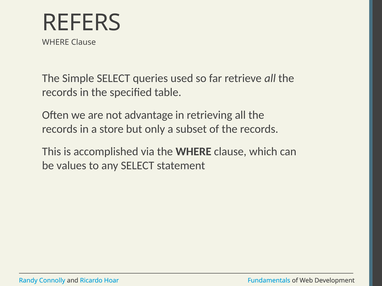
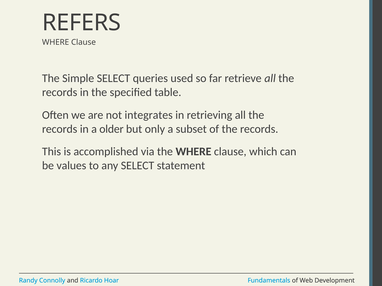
advantage: advantage -> integrates
store: store -> older
